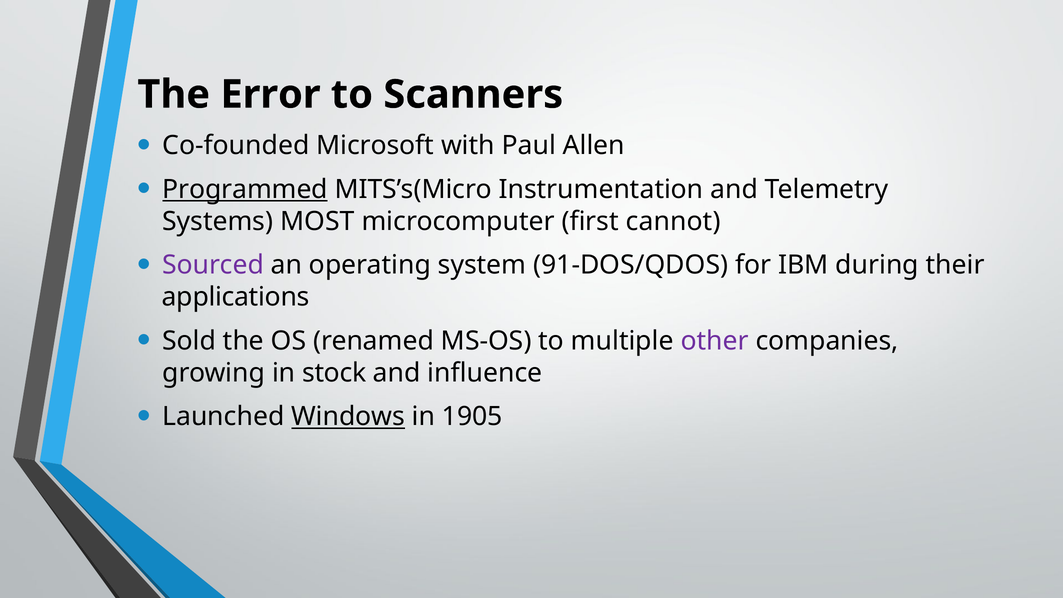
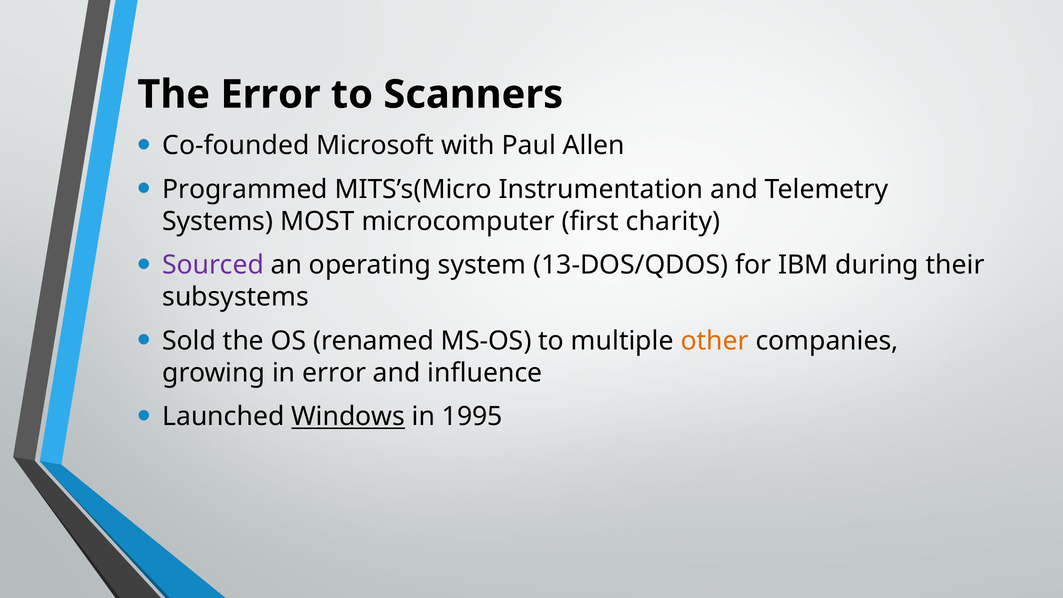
Programmed underline: present -> none
cannot: cannot -> charity
91-DOS/QDOS: 91-DOS/QDOS -> 13-DOS/QDOS
applications: applications -> subsystems
other colour: purple -> orange
in stock: stock -> error
1905: 1905 -> 1995
